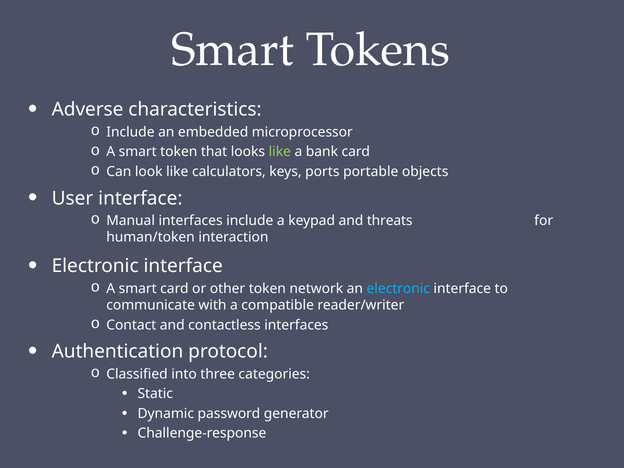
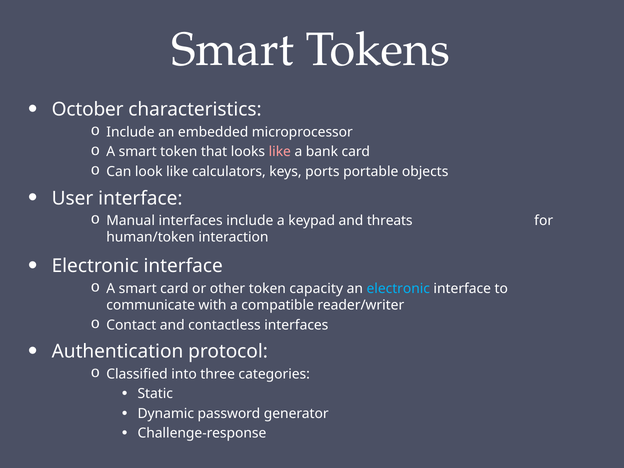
Adverse: Adverse -> October
like at (280, 152) colour: light green -> pink
network: network -> capacity
